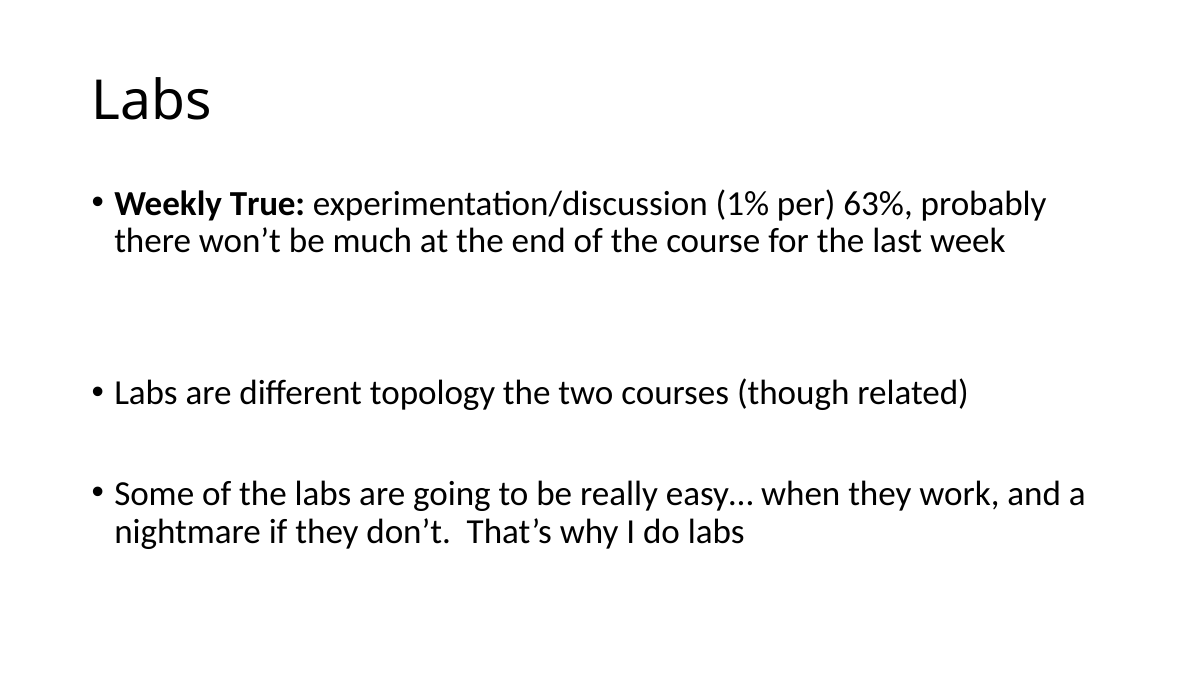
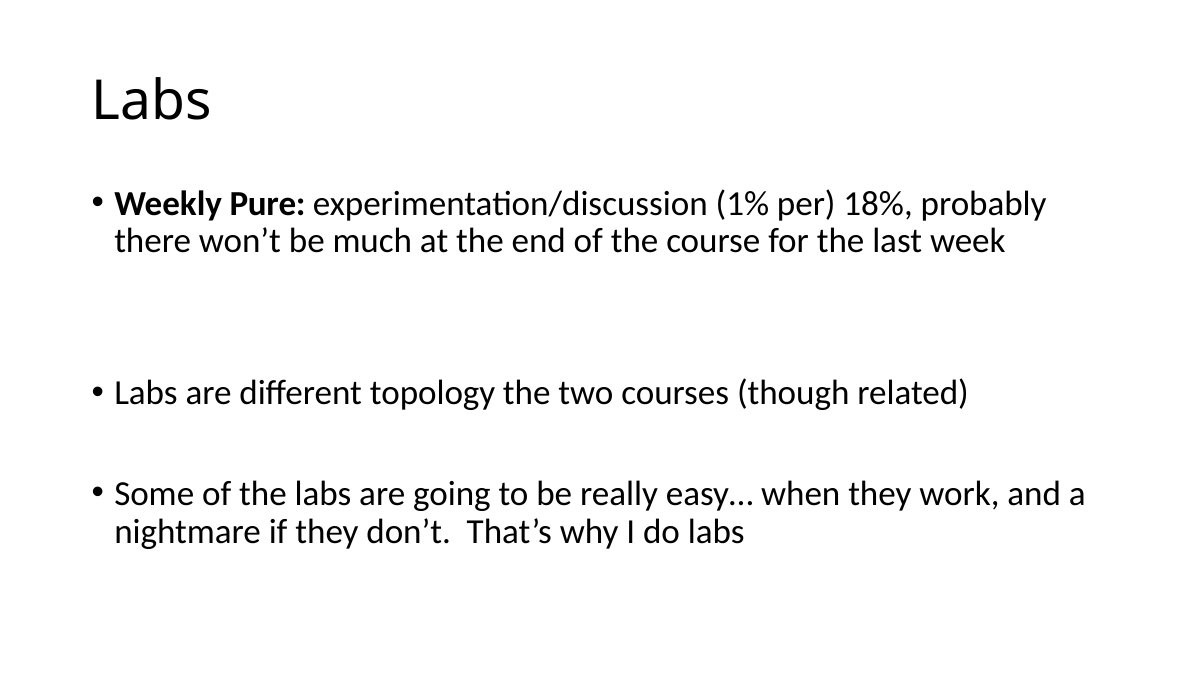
True: True -> Pure
63%: 63% -> 18%
